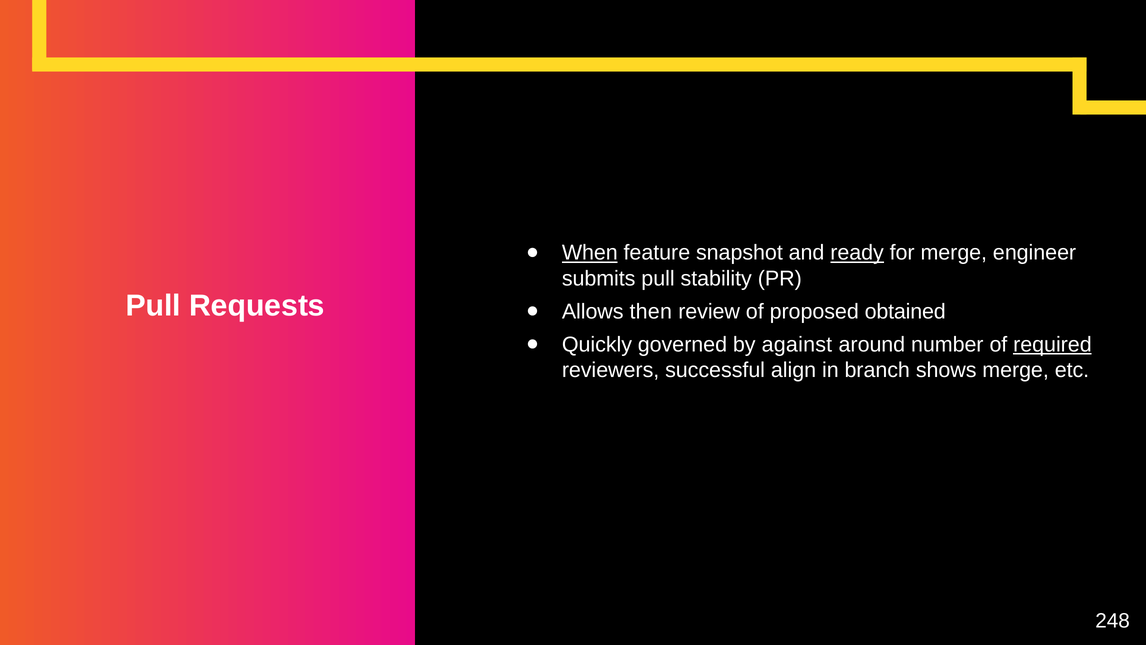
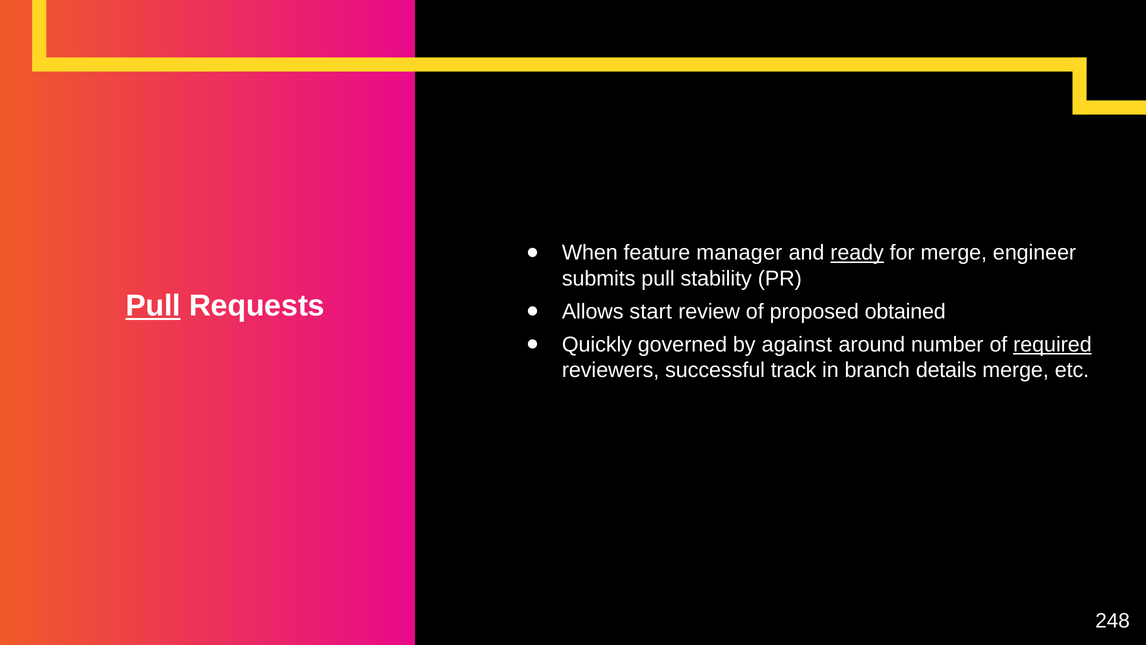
When underline: present -> none
snapshot: snapshot -> manager
Pull at (153, 306) underline: none -> present
then: then -> start
align: align -> track
shows: shows -> details
